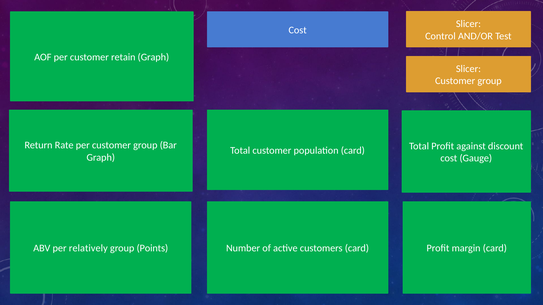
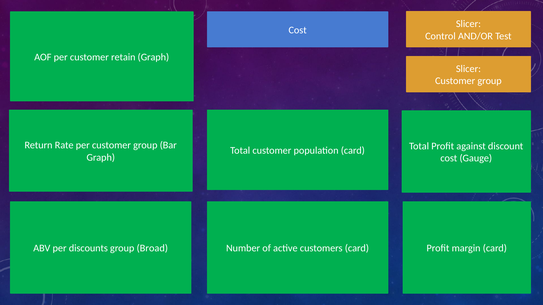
relatively: relatively -> discounts
Points: Points -> Broad
